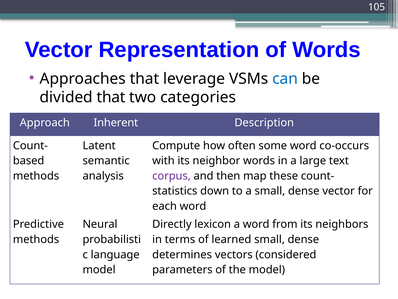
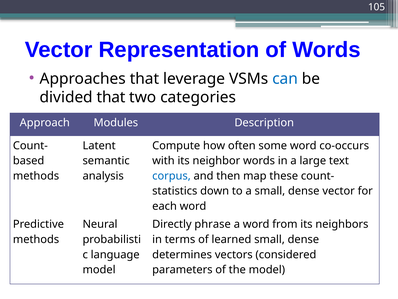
Inherent: Inherent -> Modules
corpus colour: purple -> blue
lexicon: lexicon -> phrase
